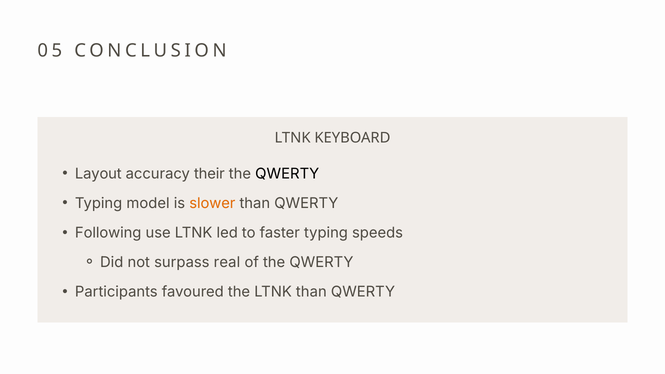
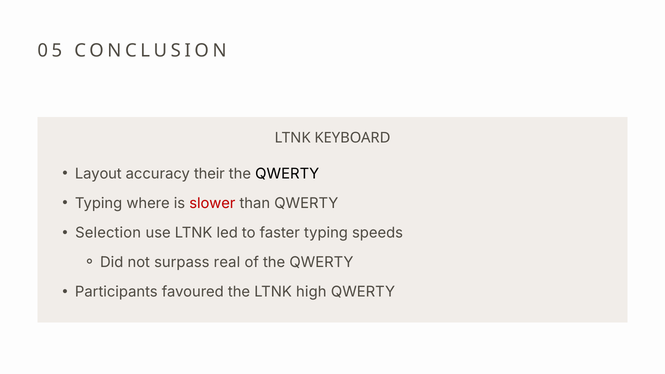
model: model -> where
slower colour: orange -> red
Following: Following -> Selection
LTNK than: than -> high
